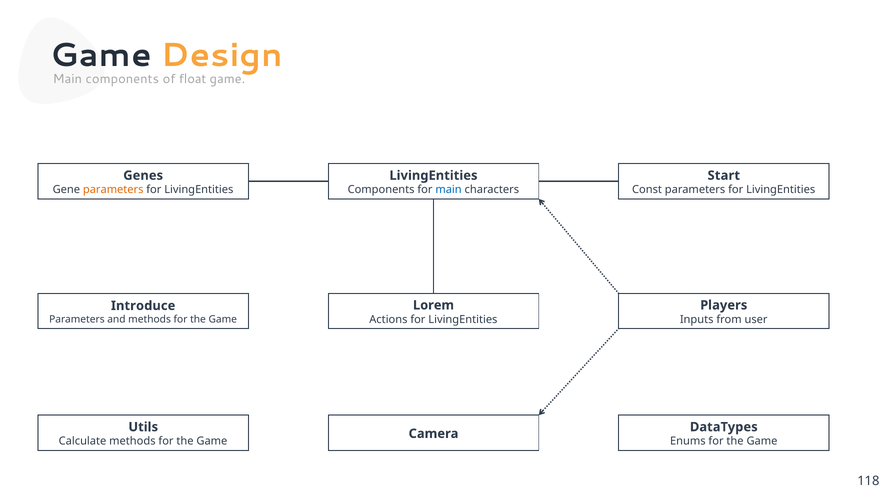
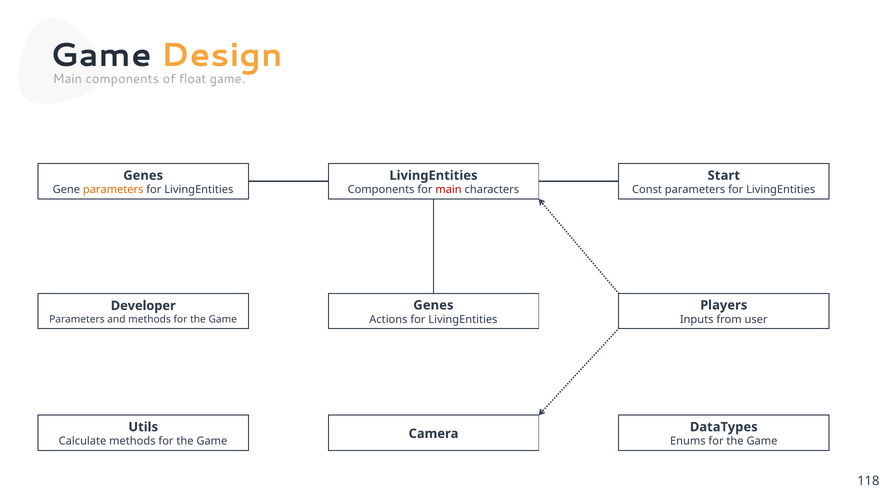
main at (449, 190) colour: blue -> red
Lorem at (434, 305): Lorem -> Genes
Introduce: Introduce -> Developer
